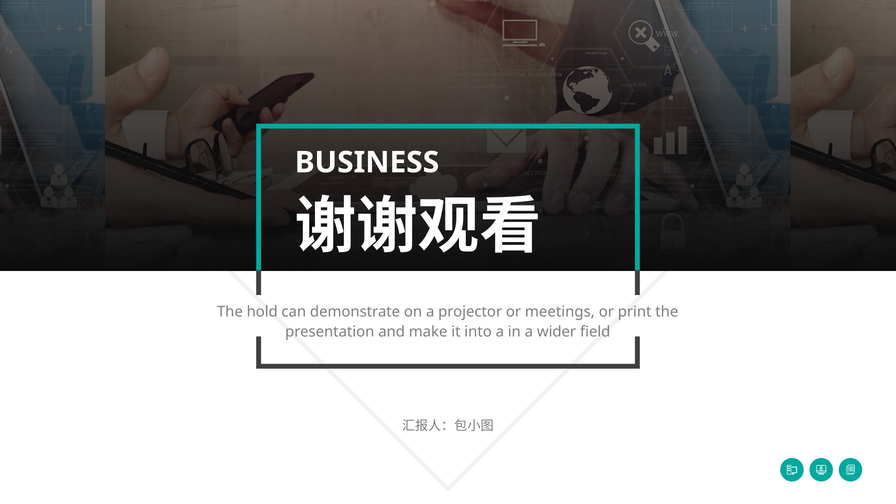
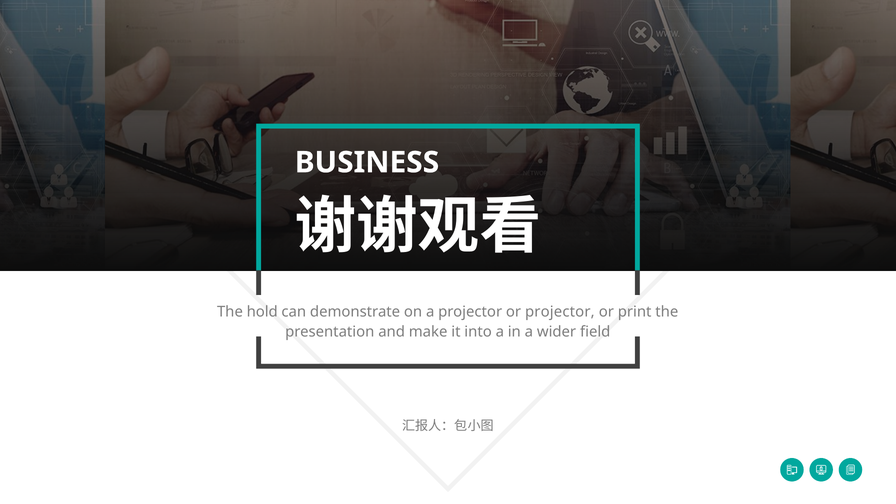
or meetings: meetings -> projector
